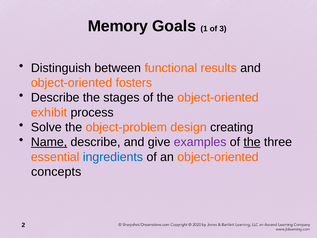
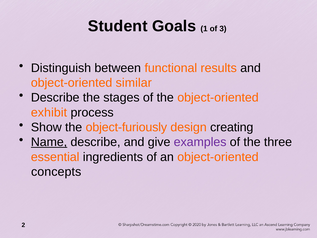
Memory: Memory -> Student
fosters: fosters -> similar
Solve: Solve -> Show
object-problem: object-problem -> object-furiously
the at (252, 142) underline: present -> none
ingredients colour: blue -> black
